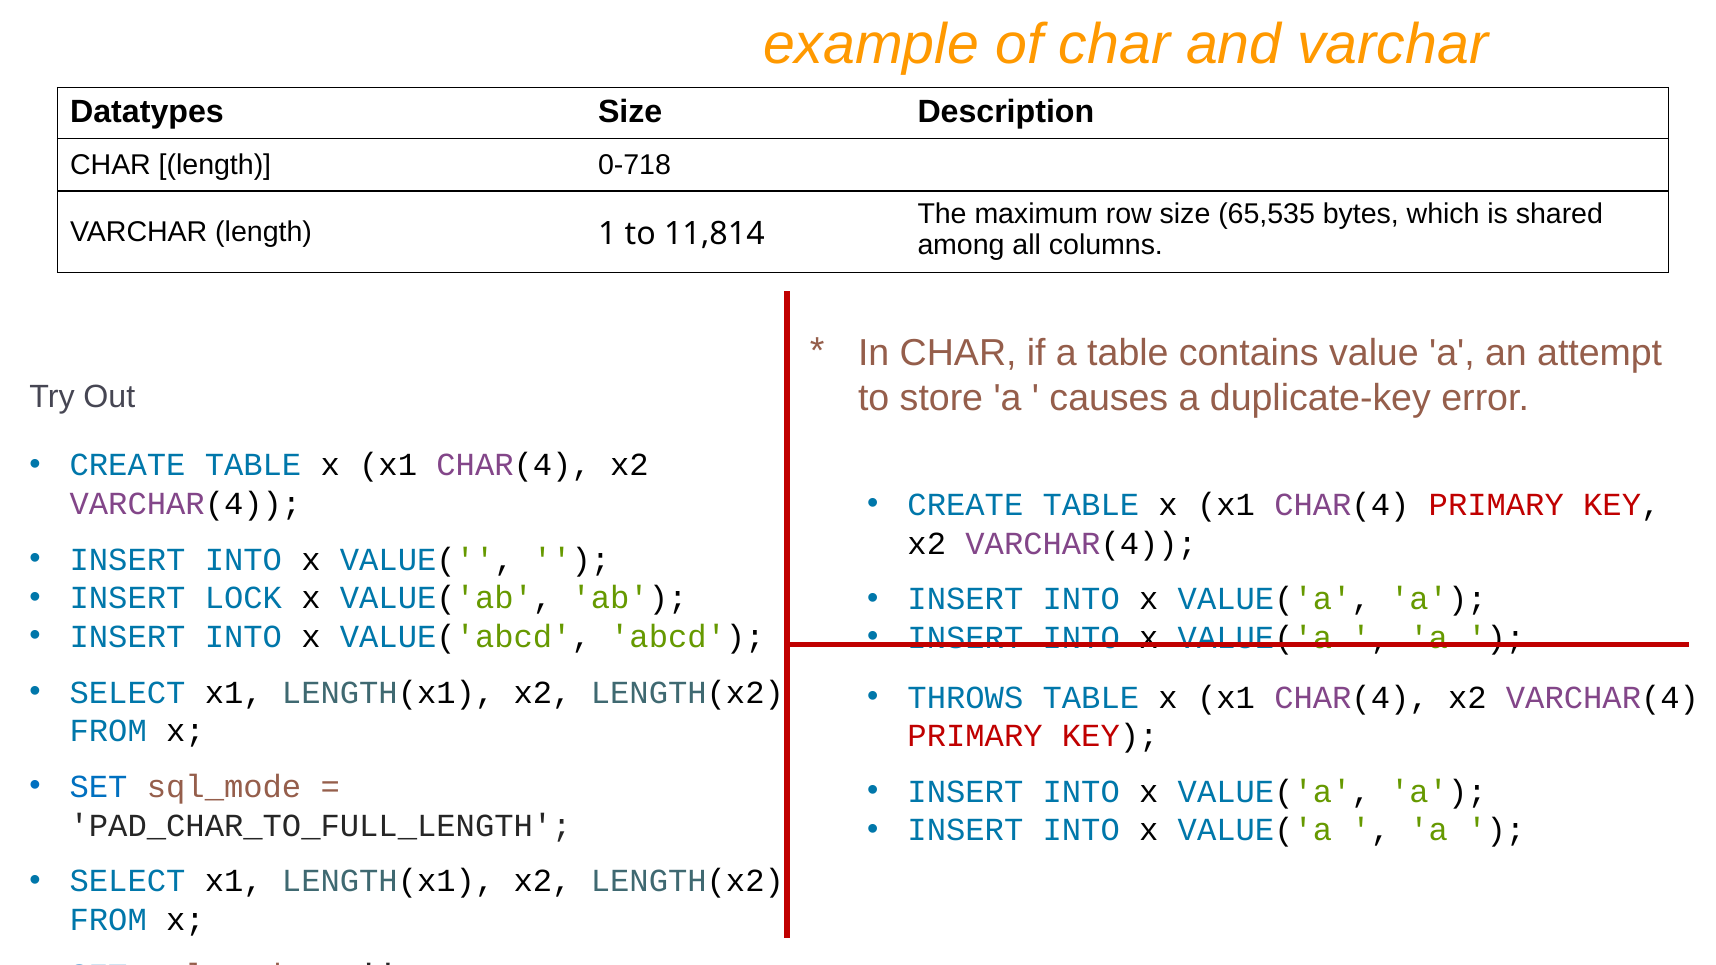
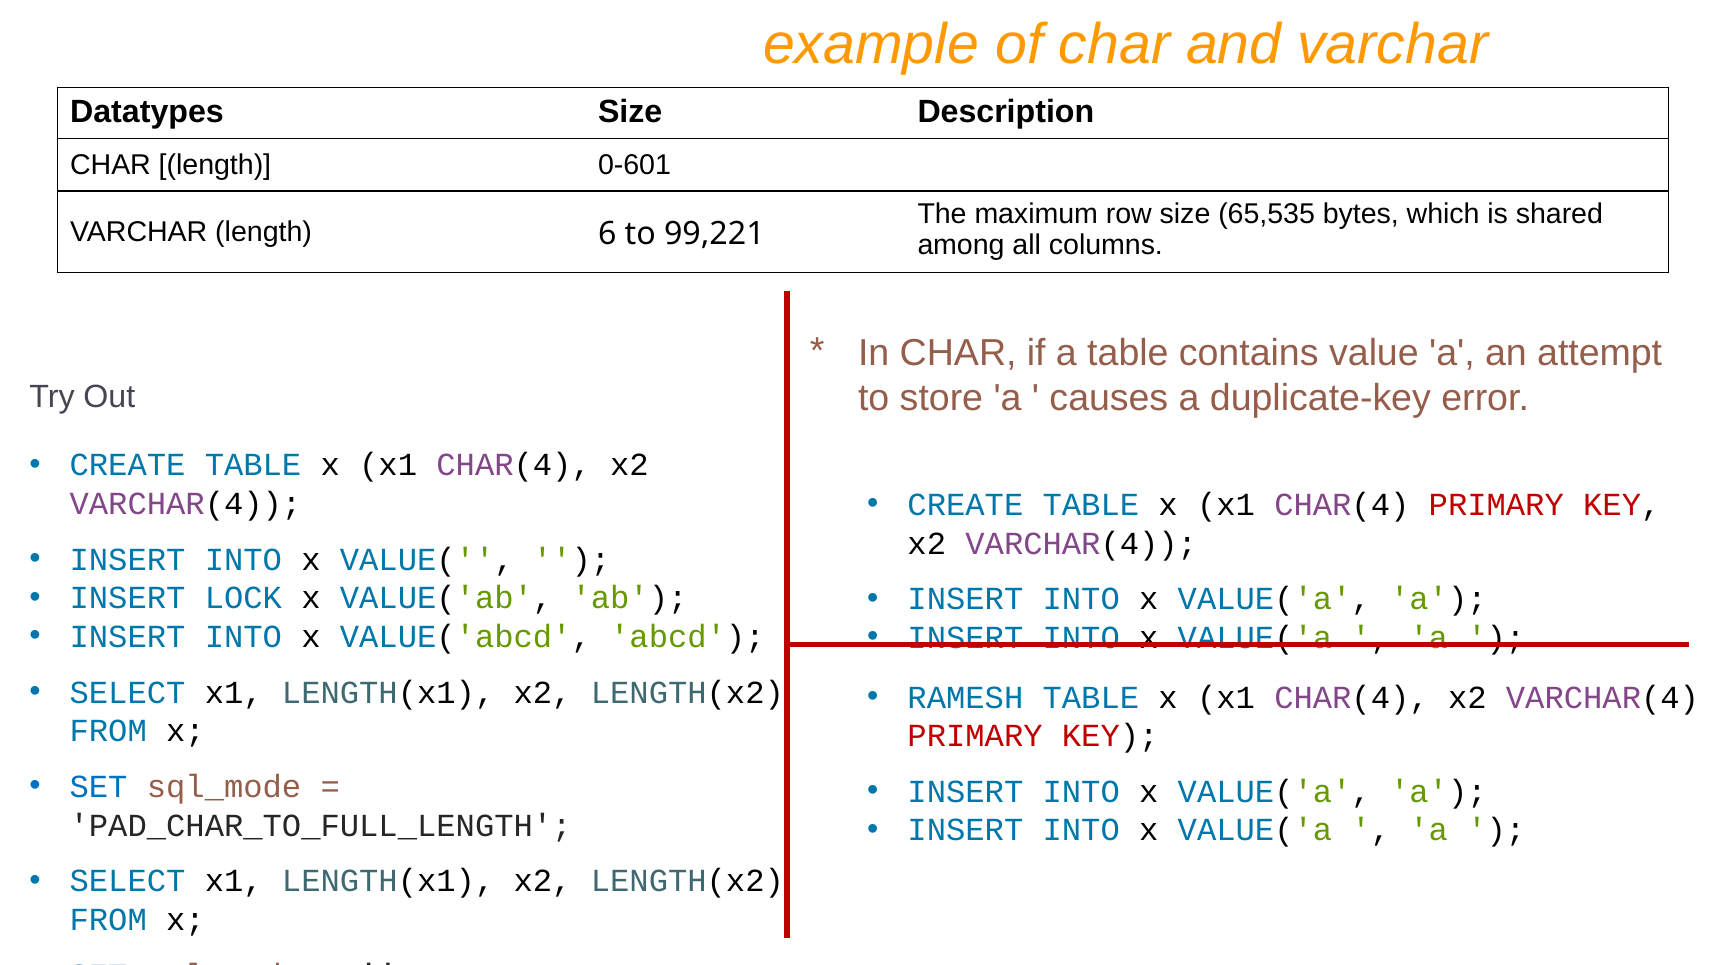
0-718: 0-718 -> 0-601
1: 1 -> 6
11,814: 11,814 -> 99,221
THROWS: THROWS -> RAMESH
